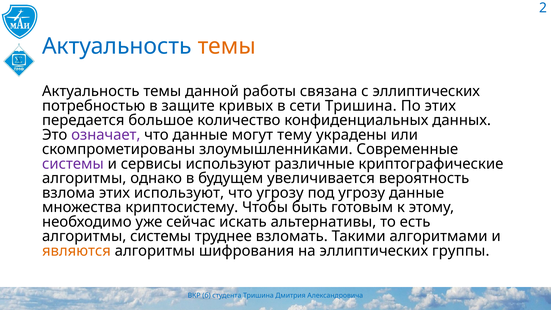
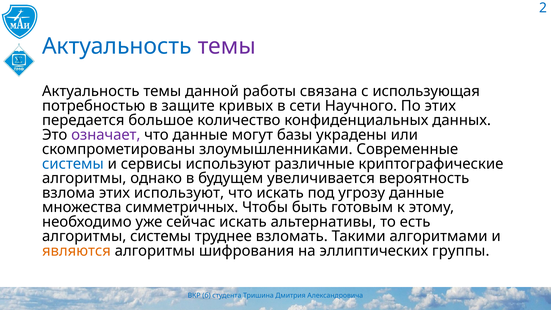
темы at (227, 46) colour: orange -> purple
с эллиптических: эллиптических -> использующая
сети Тришина: Тришина -> Научного
тему: тему -> базы
системы at (73, 164) colour: purple -> blue
что угрозу: угрозу -> искать
криптосистему: криптосистему -> симметричных
